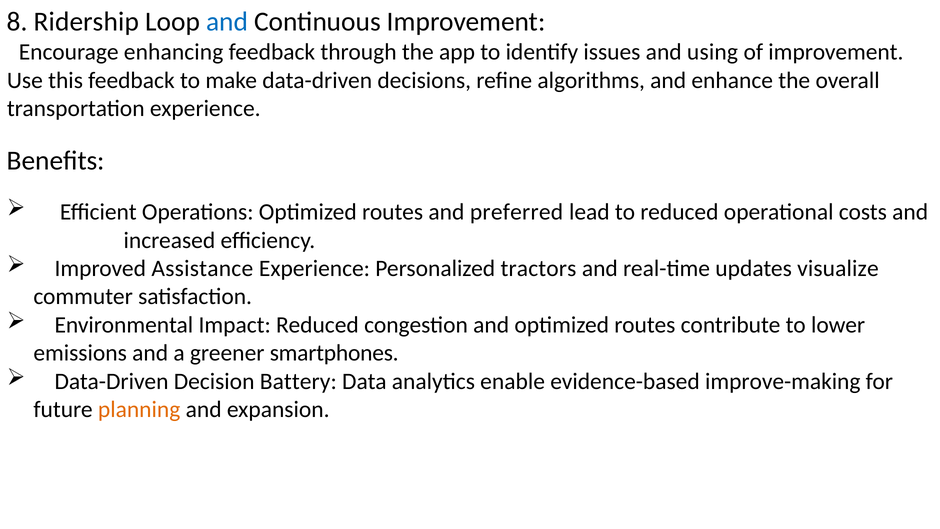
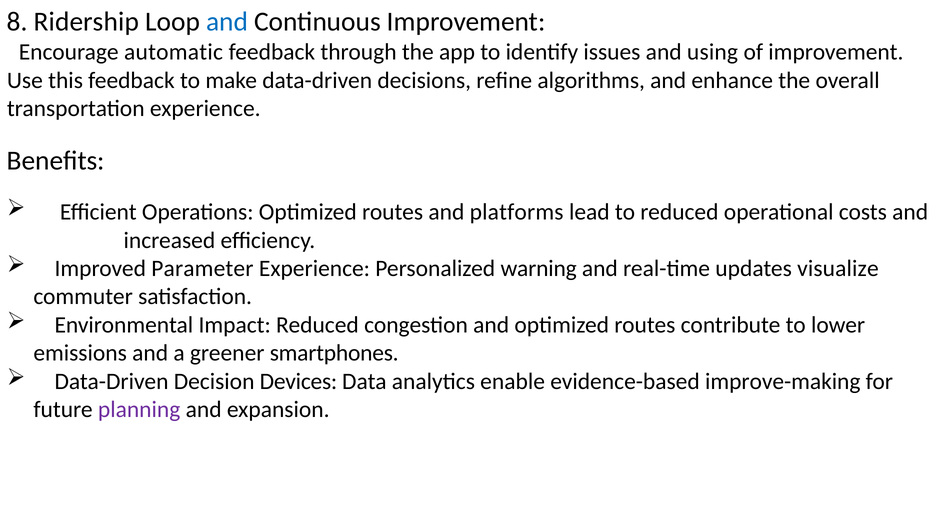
enhancing: enhancing -> automatic
preferred: preferred -> platforms
Assistance: Assistance -> Parameter
tractors: tractors -> warning
Battery: Battery -> Devices
planning colour: orange -> purple
